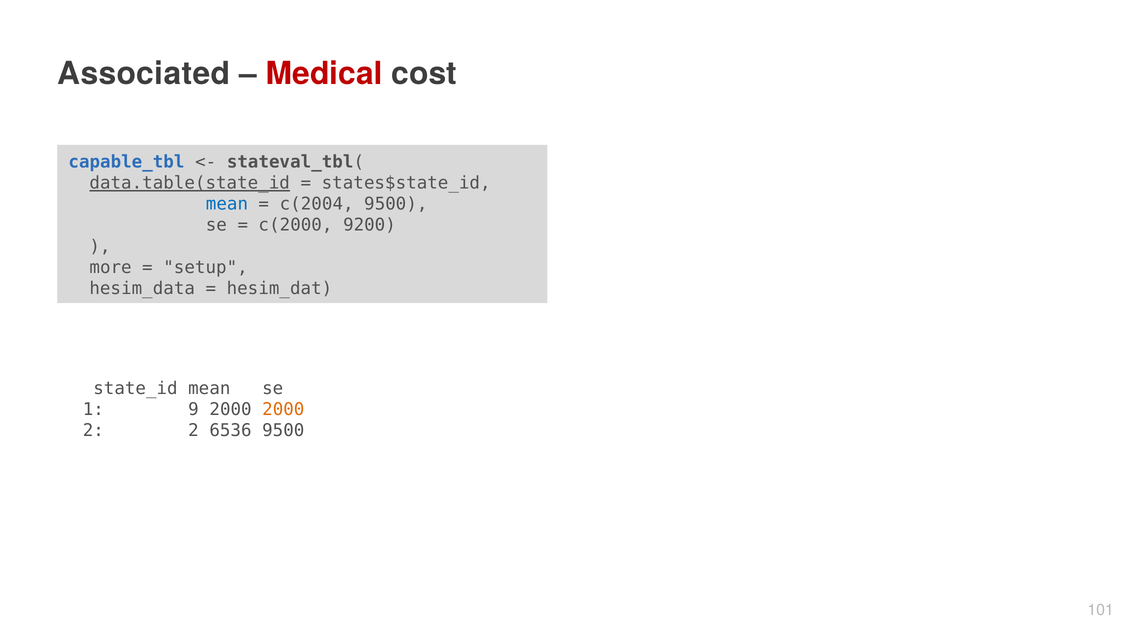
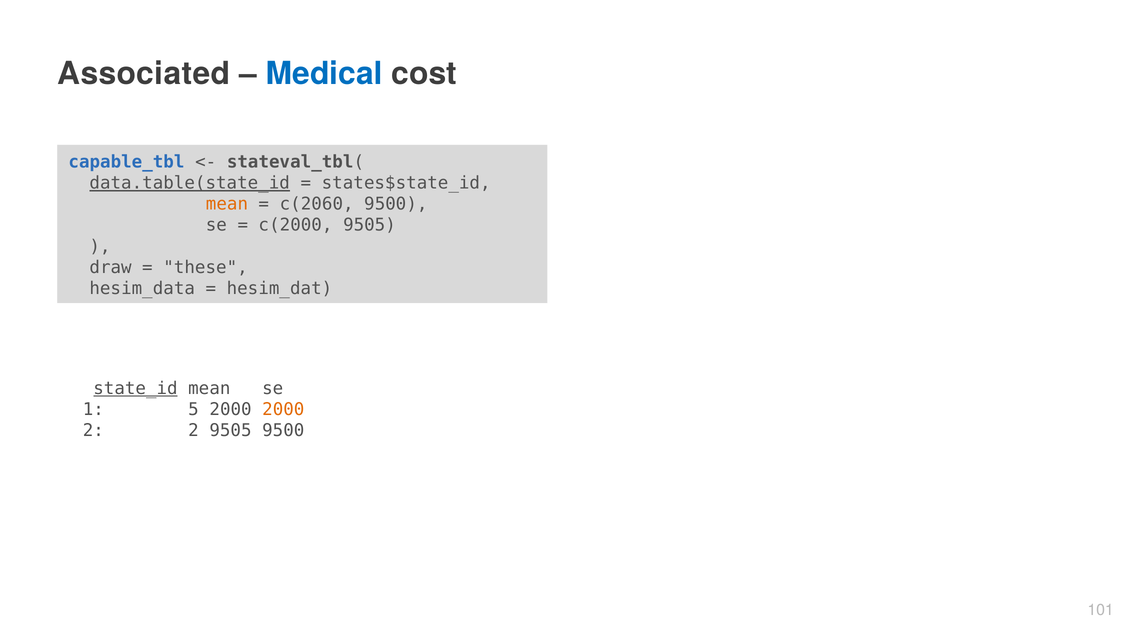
Medical colour: red -> blue
mean at (227, 204) colour: blue -> orange
c(2004: c(2004 -> c(2060
c(2000 9200: 9200 -> 9505
more: more -> draw
setup: setup -> these
state_id underline: none -> present
9: 9 -> 5
2 6536: 6536 -> 9505
